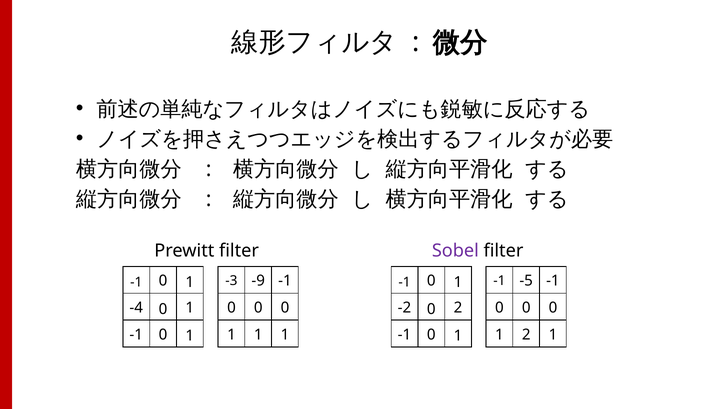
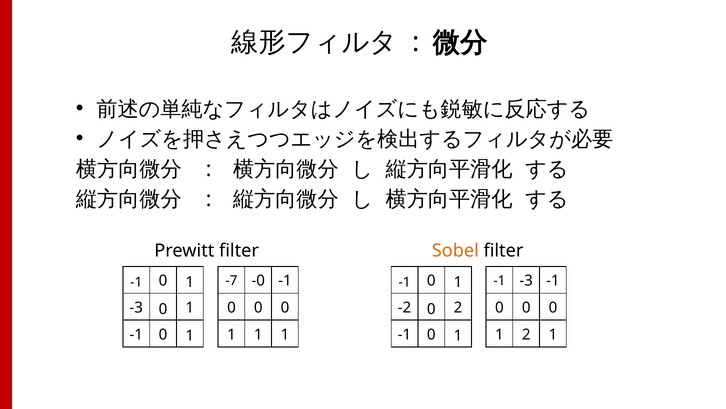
Sobel colour: purple -> orange
-9: -9 -> -0
-5 at (526, 281): -5 -> -3
-3: -3 -> -7
-4 at (136, 307): -4 -> -3
